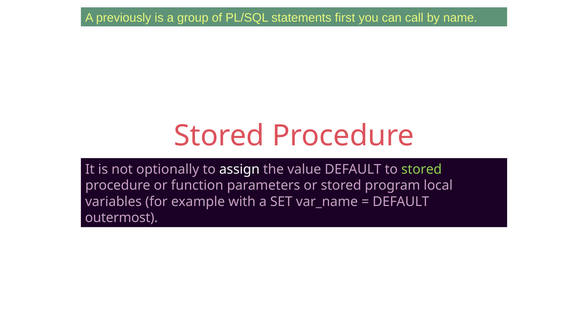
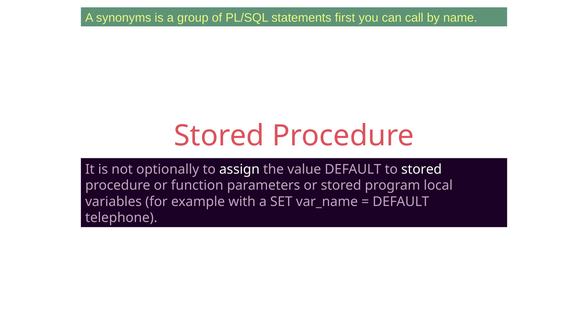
previously: previously -> synonyms
stored at (422, 169) colour: light green -> white
outermost: outermost -> telephone
